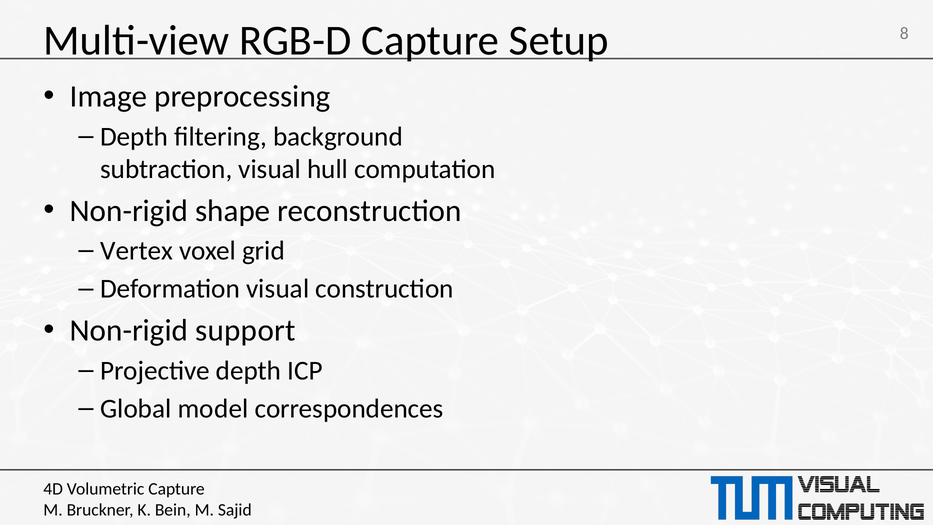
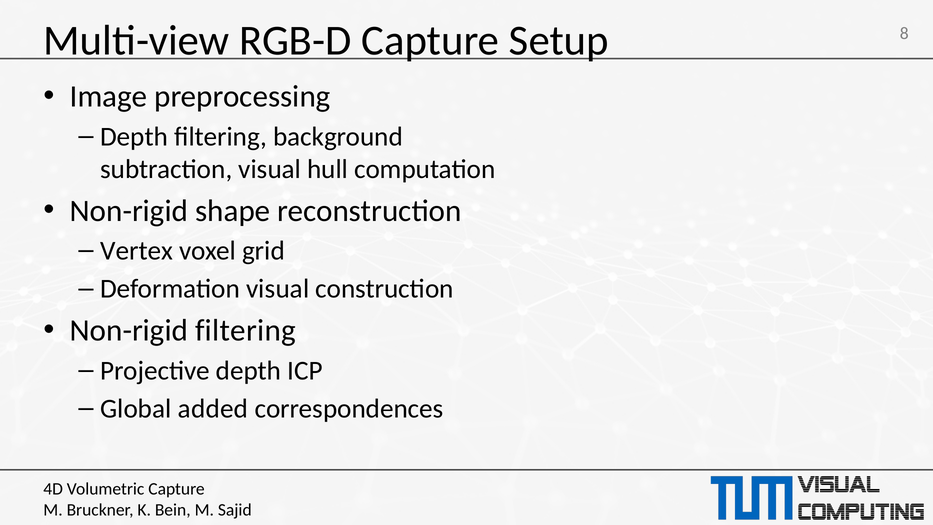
Non-rigid support: support -> filtering
model: model -> added
